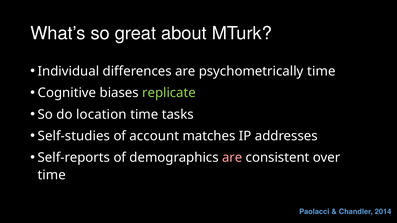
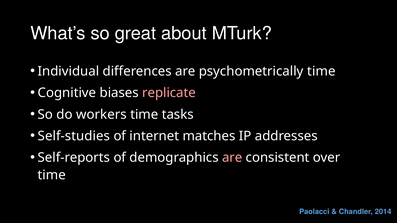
replicate colour: light green -> pink
location: location -> workers
account: account -> internet
